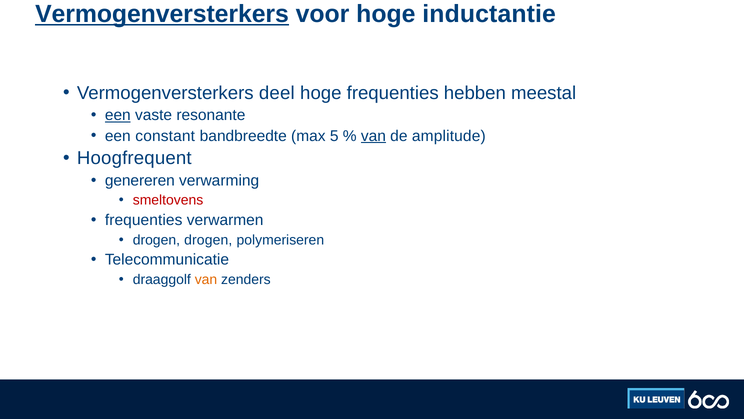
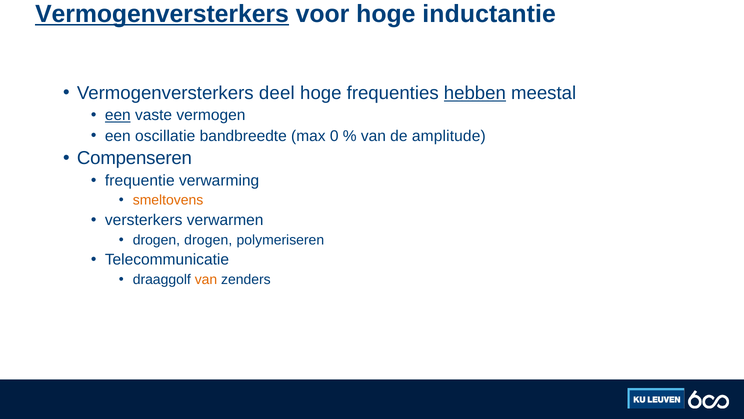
hebben underline: none -> present
resonante: resonante -> vermogen
constant: constant -> oscillatie
5: 5 -> 0
van at (373, 136) underline: present -> none
Hoogfrequent: Hoogfrequent -> Compenseren
genereren: genereren -> frequentie
smeltovens colour: red -> orange
frequenties at (144, 220): frequenties -> versterkers
